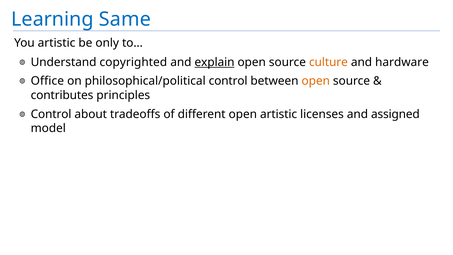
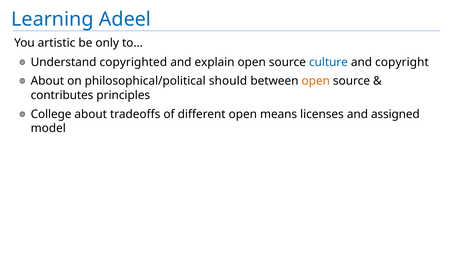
Same: Same -> Adeel
explain underline: present -> none
culture colour: orange -> blue
hardware: hardware -> copyright
Office at (47, 81): Office -> About
philosophical/political control: control -> should
Control at (51, 114): Control -> College
open artistic: artistic -> means
